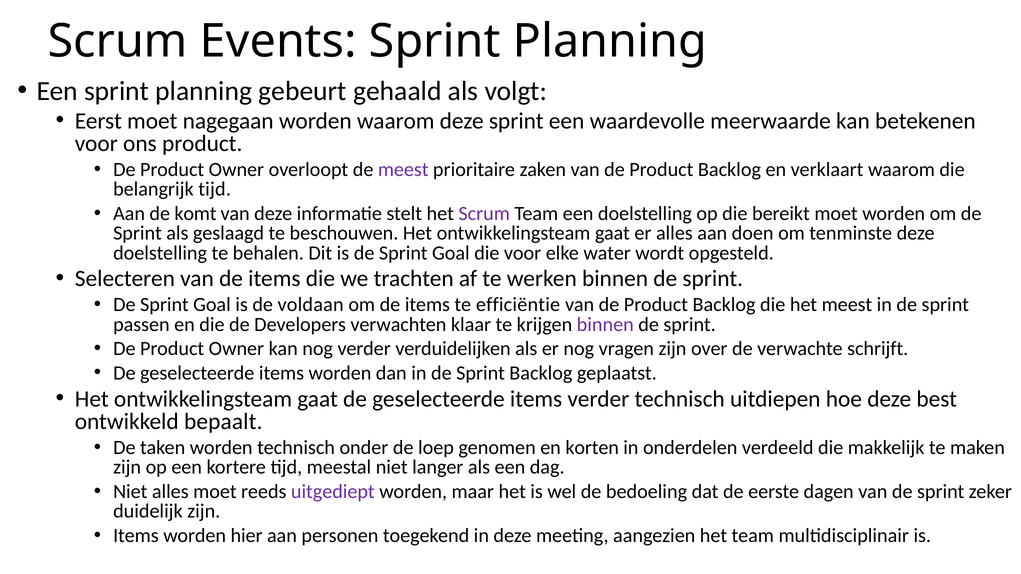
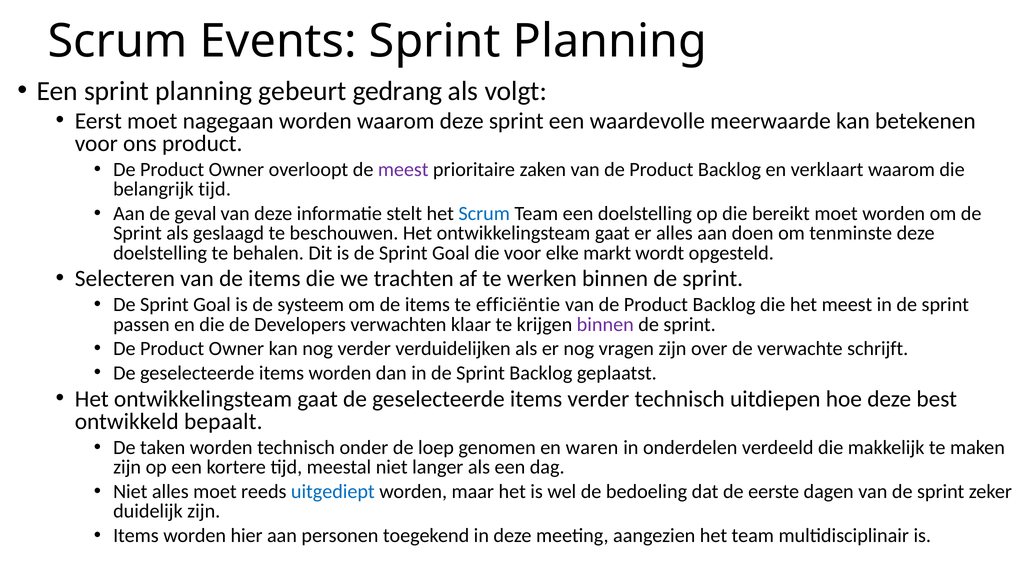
gehaald: gehaald -> gedrang
komt: komt -> geval
Scrum at (484, 214) colour: purple -> blue
water: water -> markt
voldaan: voldaan -> systeem
korten: korten -> waren
uitgediept colour: purple -> blue
